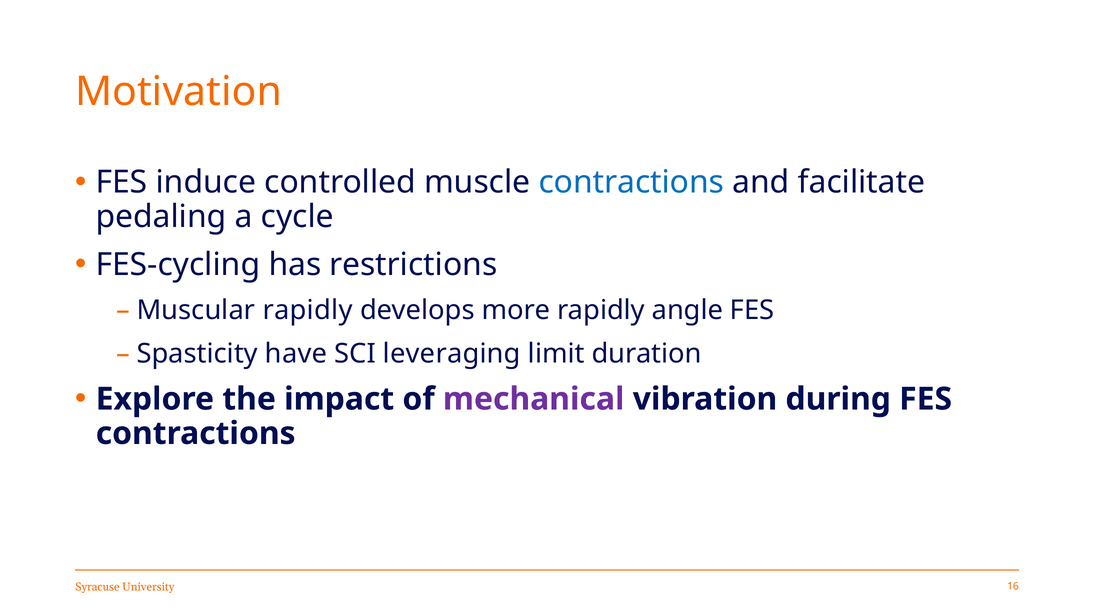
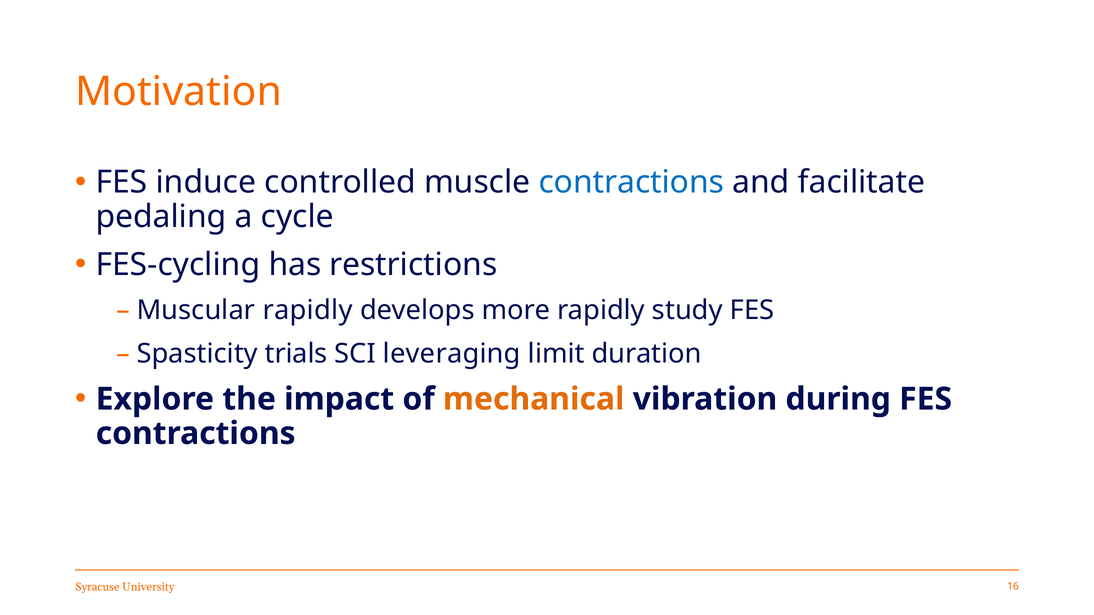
angle: angle -> study
have: have -> trials
mechanical colour: purple -> orange
